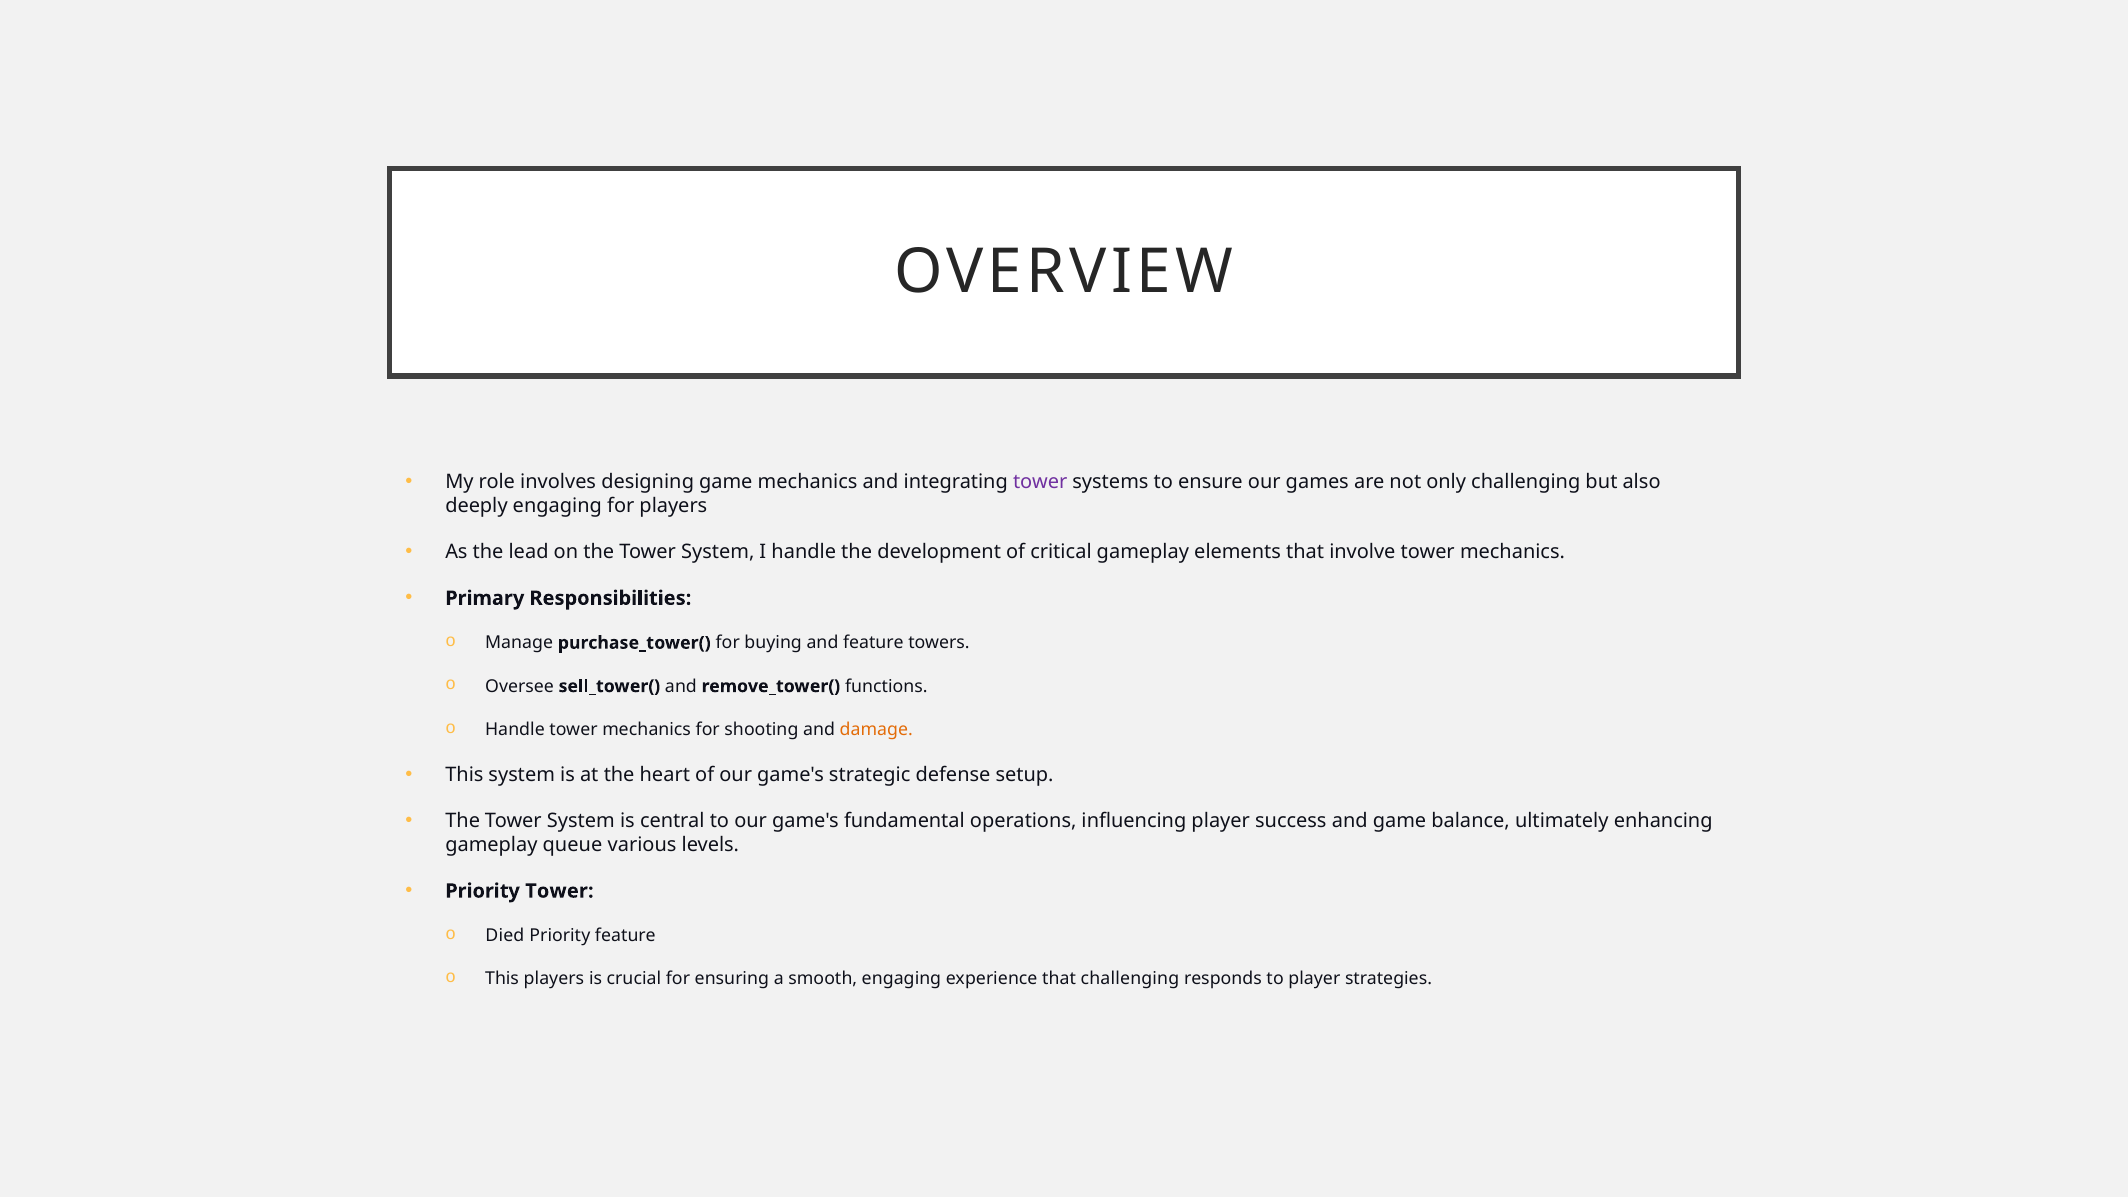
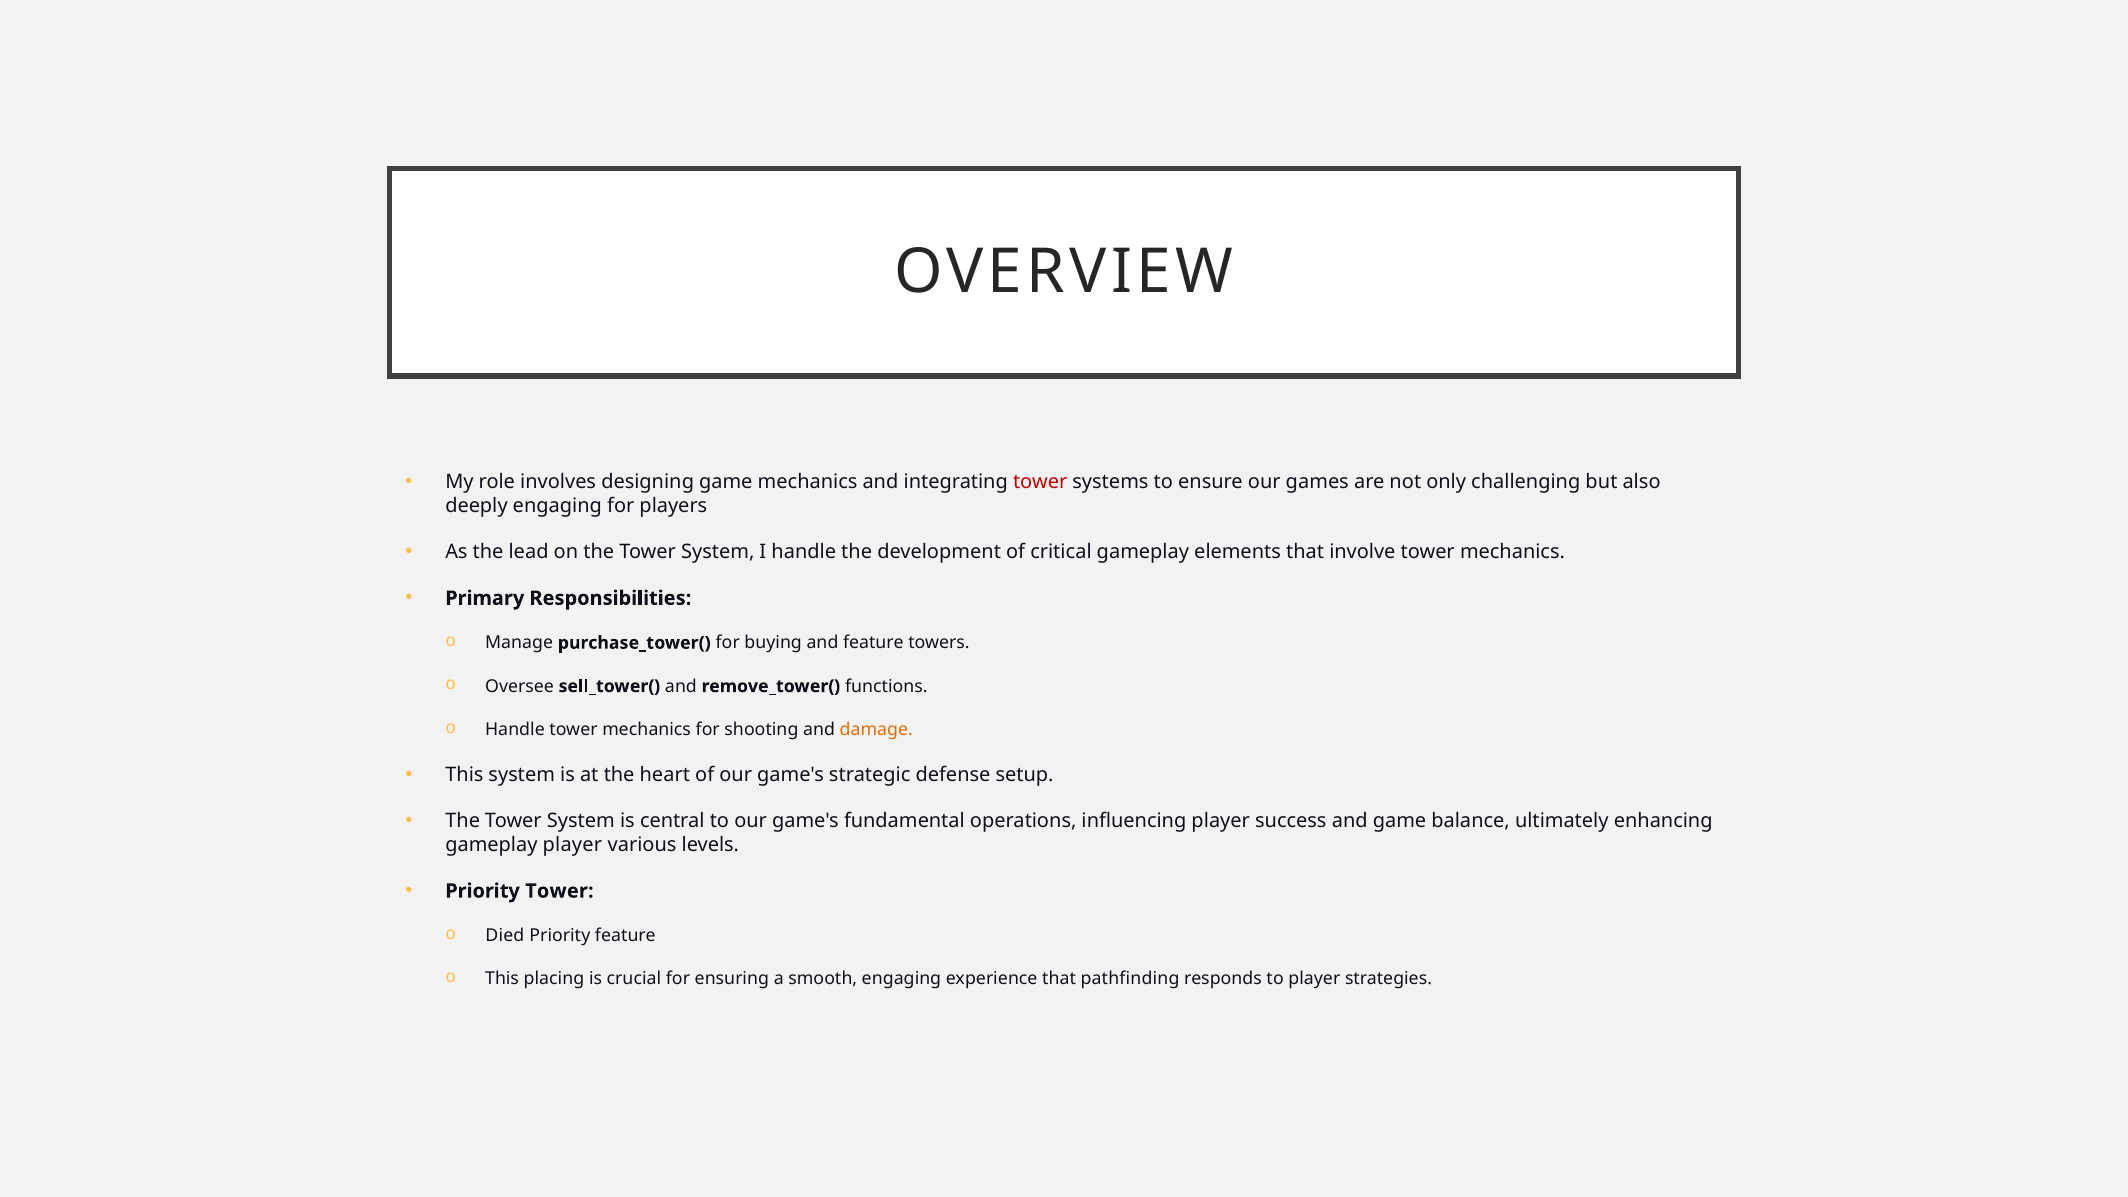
tower at (1040, 482) colour: purple -> red
gameplay queue: queue -> player
This players: players -> placing
that challenging: challenging -> pathfinding
